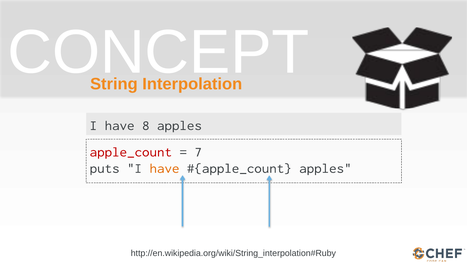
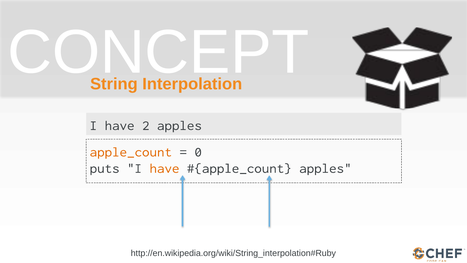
8: 8 -> 2
apple_count colour: red -> orange
7: 7 -> 0
